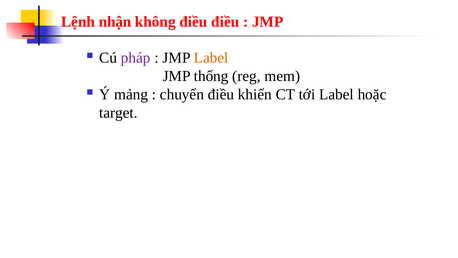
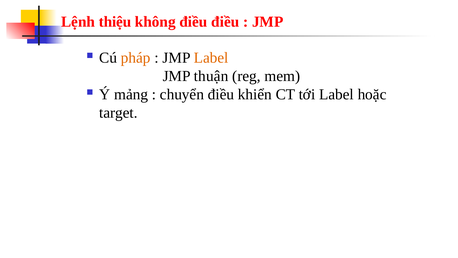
nhận: nhận -> thiệu
pháp colour: purple -> orange
thống: thống -> thuận
